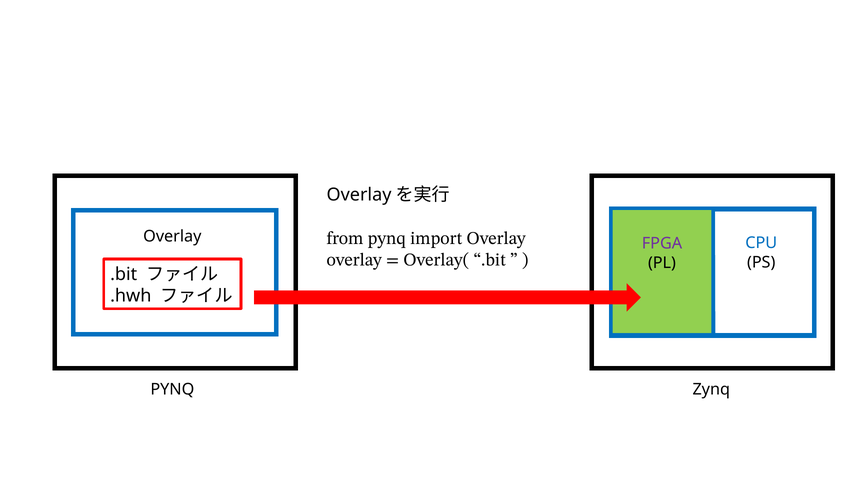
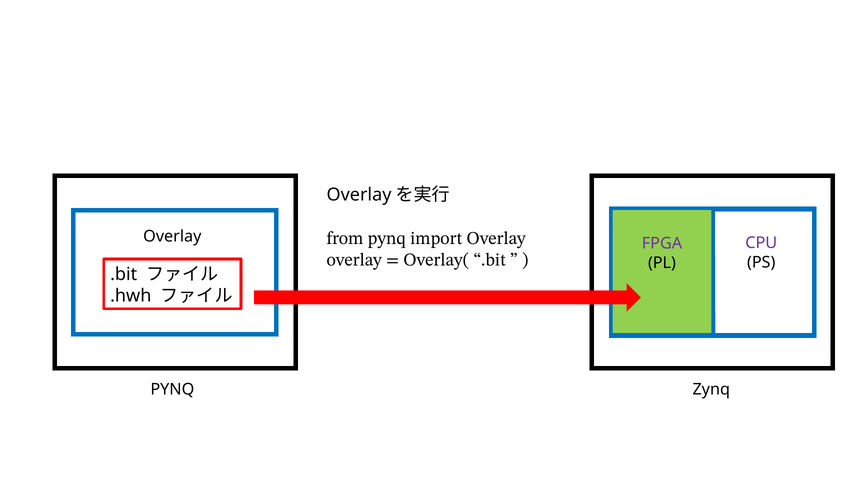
CPU colour: blue -> purple
